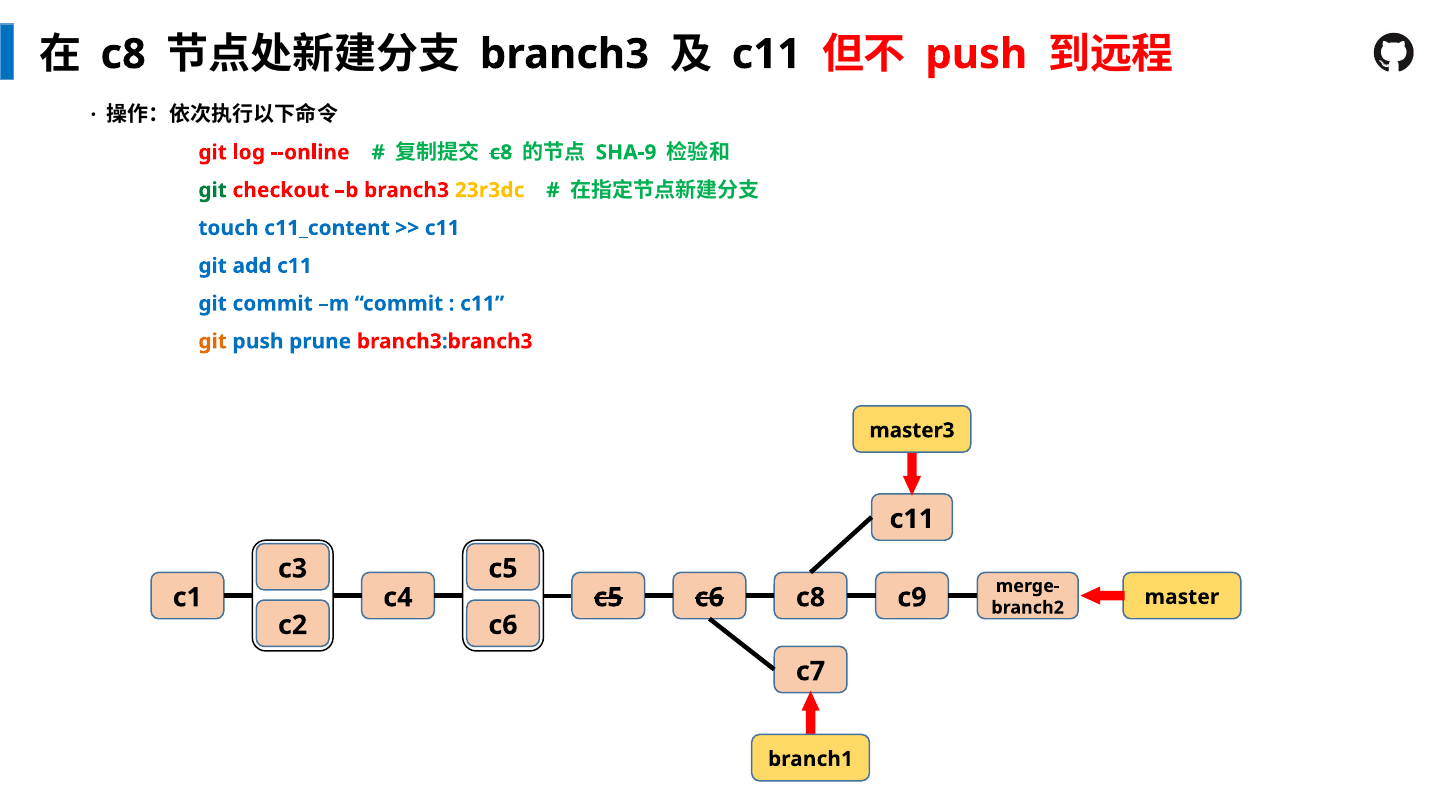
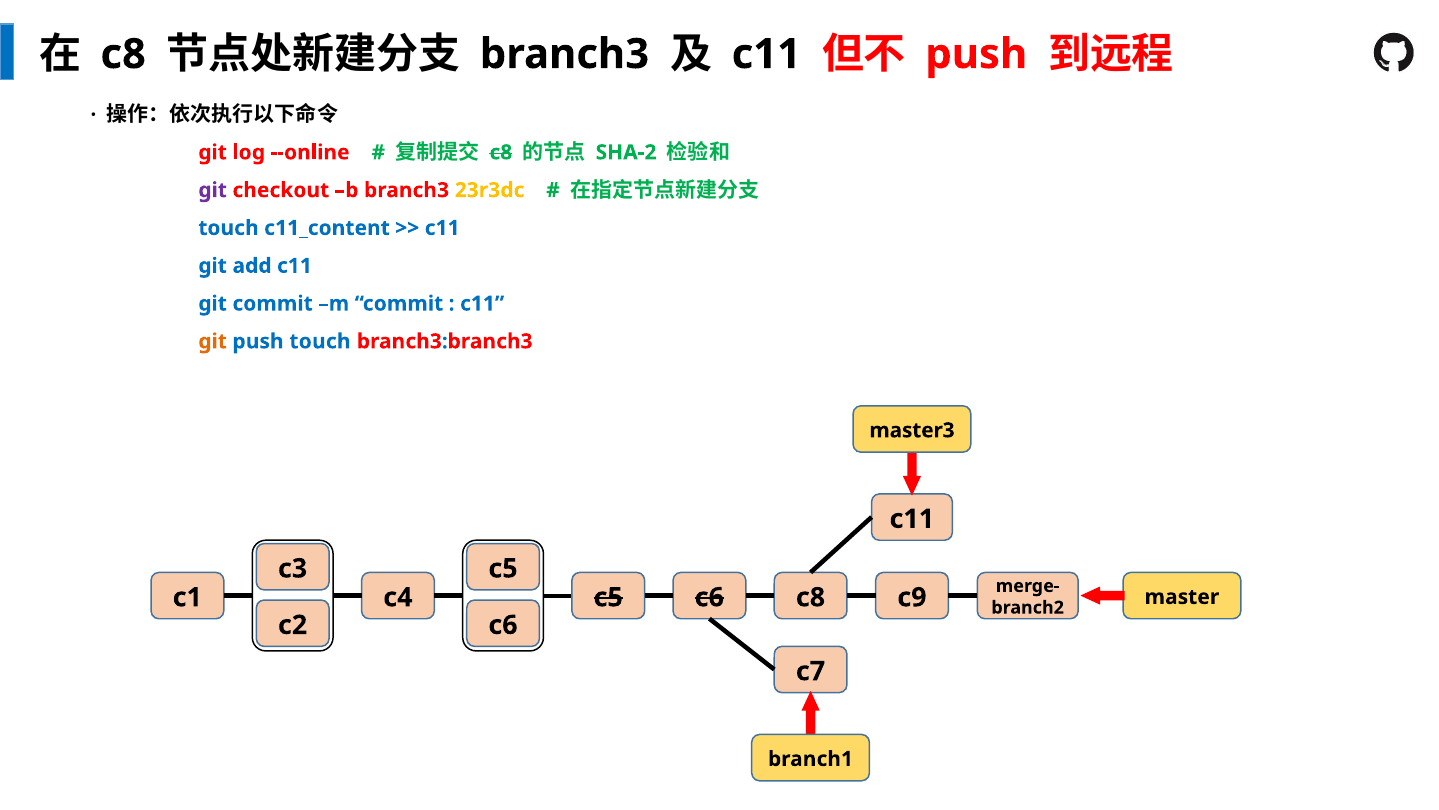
SHA-9: SHA-9 -> SHA-2
git at (213, 190) colour: green -> purple
push prune: prune -> touch
